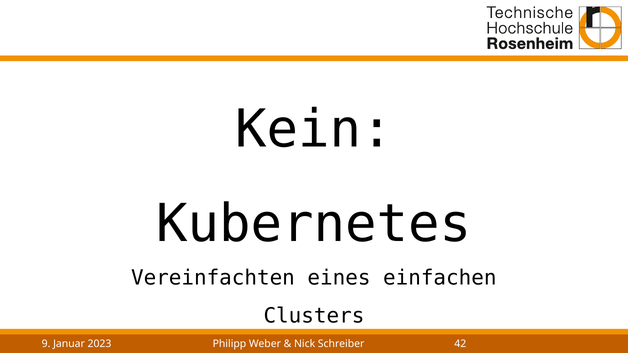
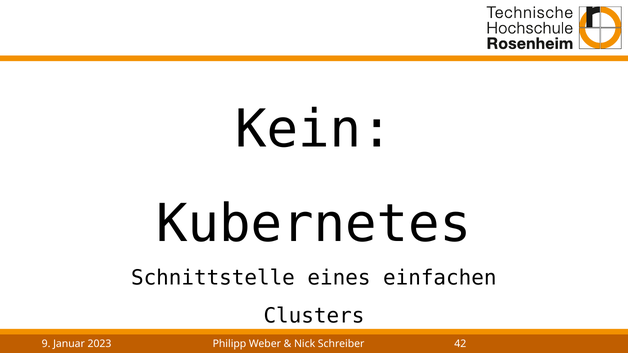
Vereinfachten: Vereinfachten -> Schnittstelle
